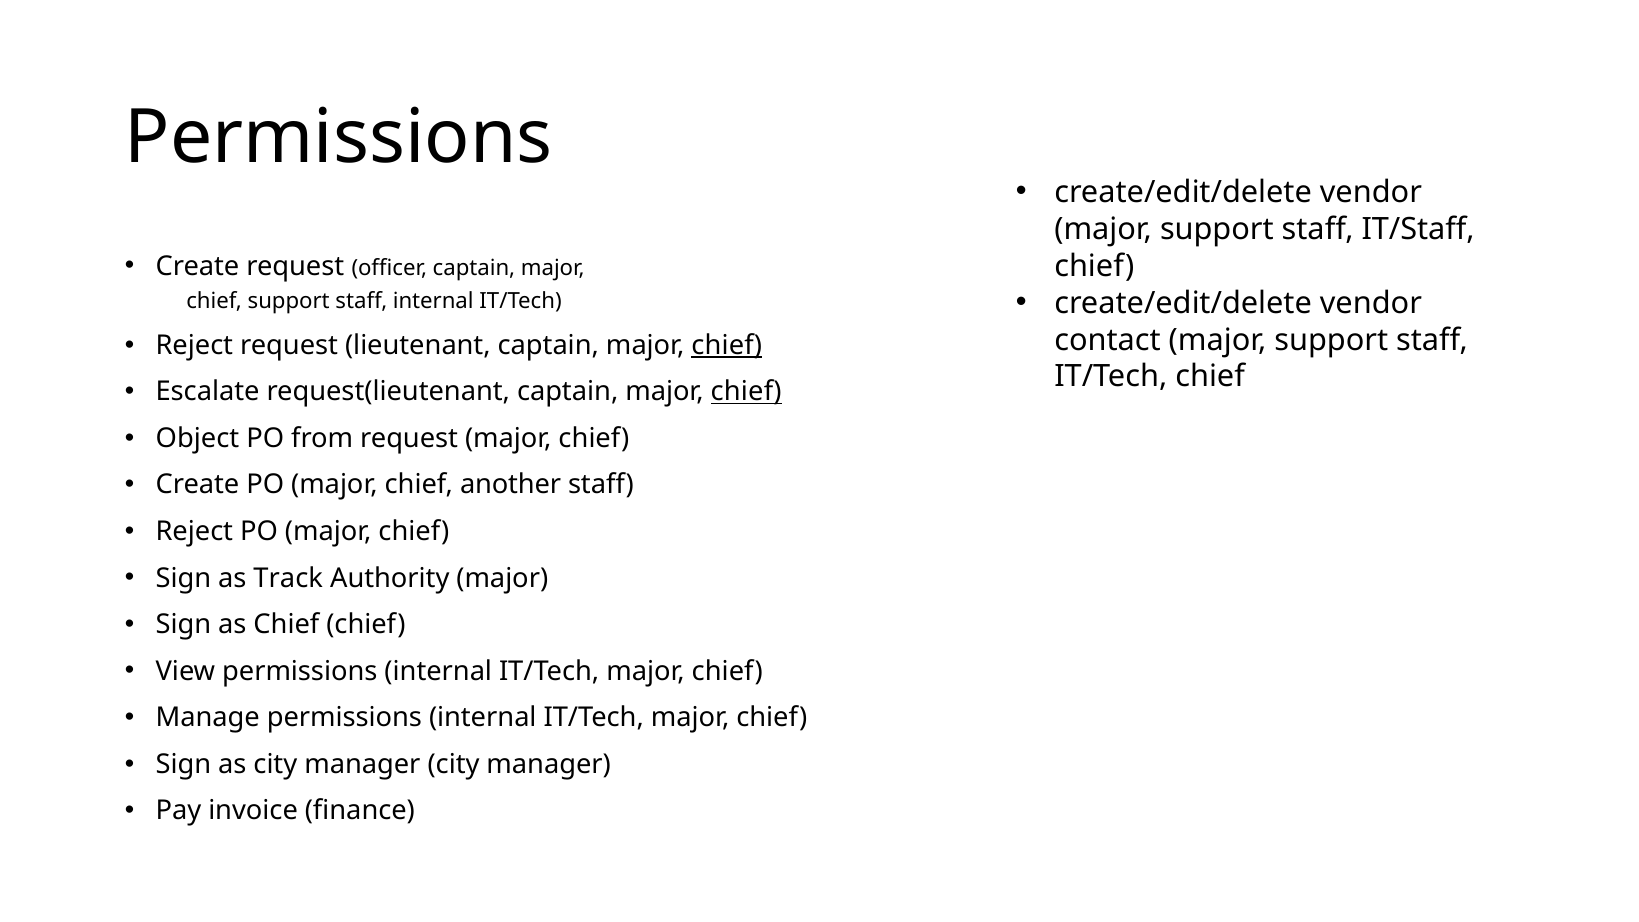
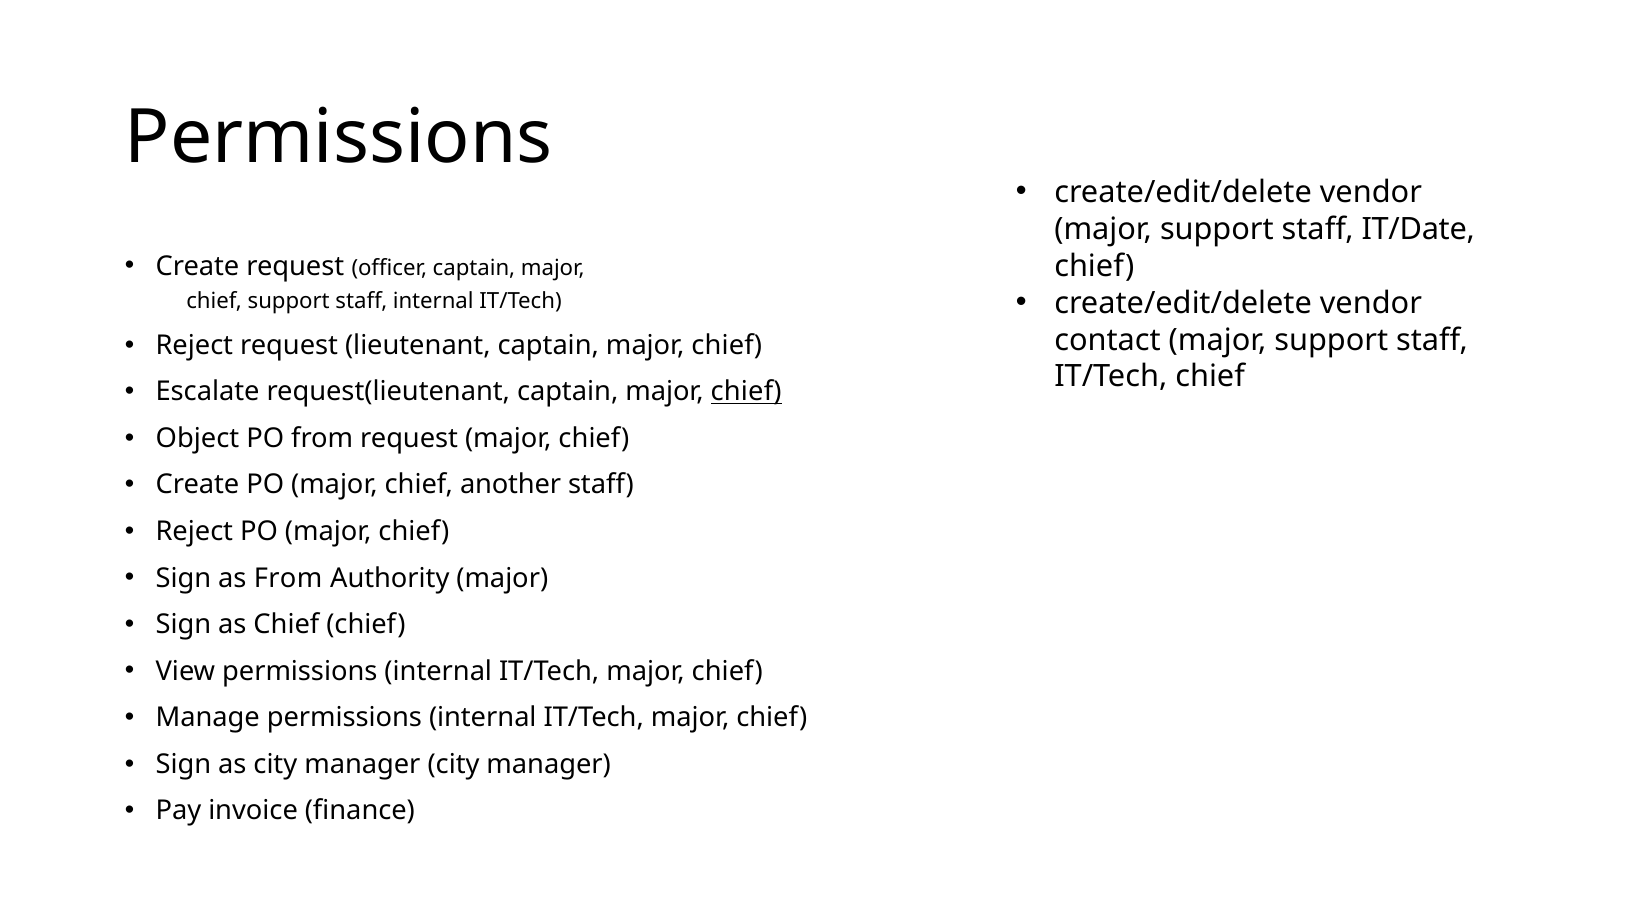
IT/Staff: IT/Staff -> IT/Date
chief at (727, 345) underline: present -> none
as Track: Track -> From
